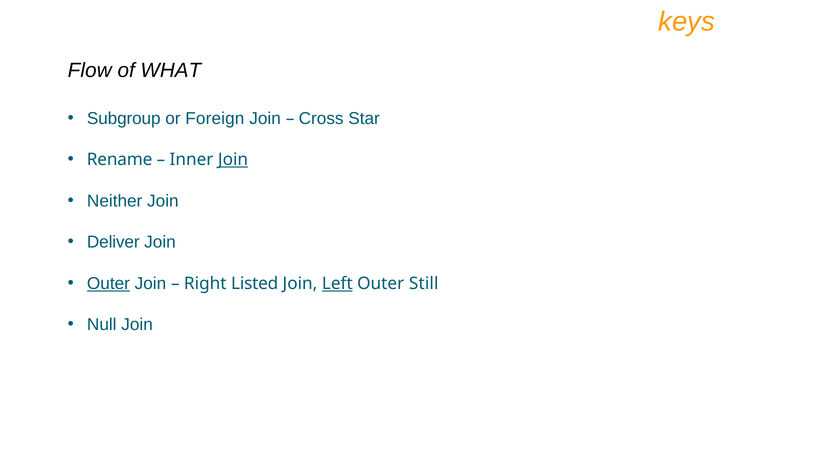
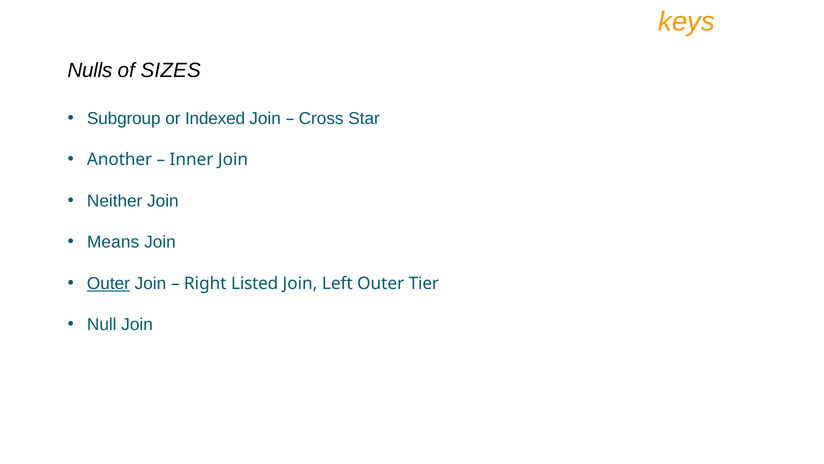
Flow: Flow -> Nulls
WHAT: WHAT -> SIZES
Foreign: Foreign -> Indexed
Rename: Rename -> Another
Join at (233, 160) underline: present -> none
Deliver: Deliver -> Means
Left underline: present -> none
Still: Still -> Tier
